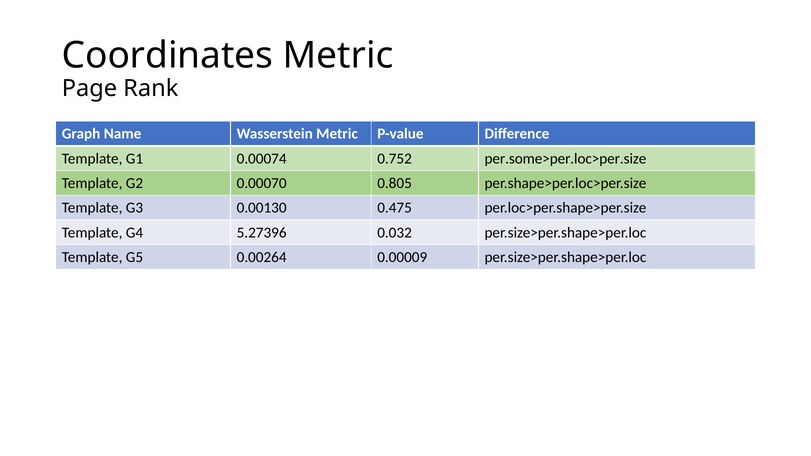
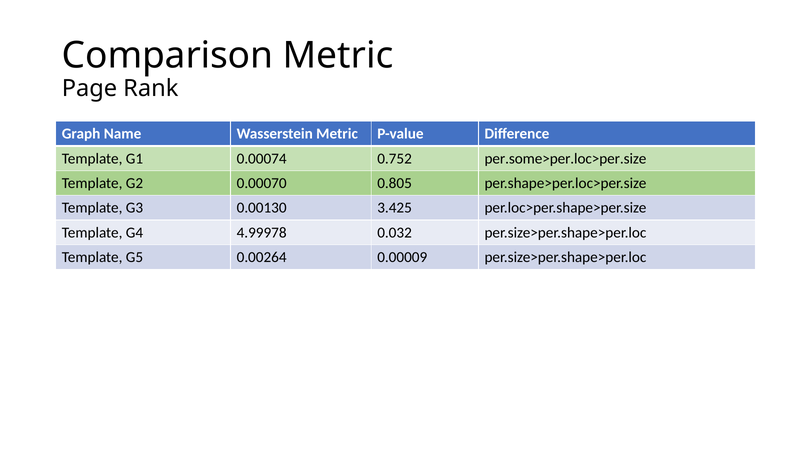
Coordinates: Coordinates -> Comparison
0.475: 0.475 -> 3.425
5.27396: 5.27396 -> 4.99978
